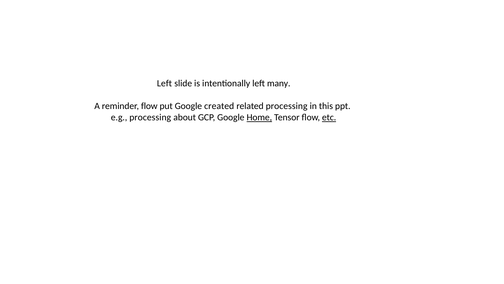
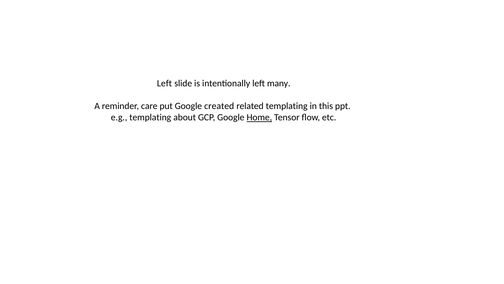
reminder flow: flow -> care
related processing: processing -> templating
e.g processing: processing -> templating
etc underline: present -> none
